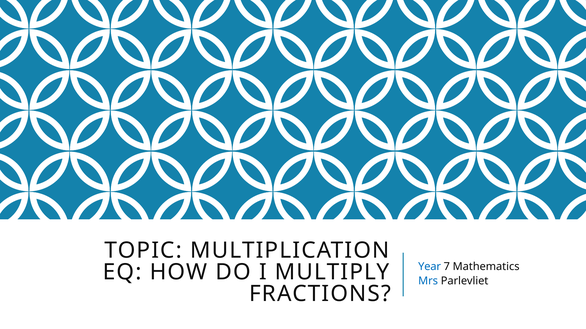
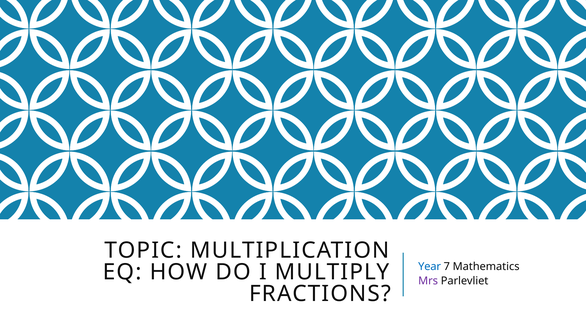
Mrs colour: blue -> purple
